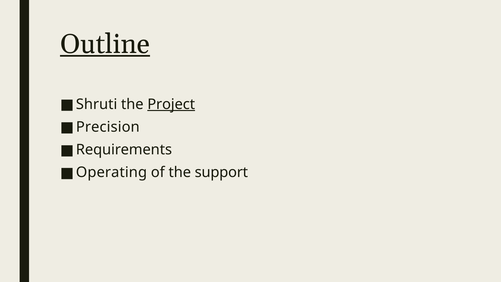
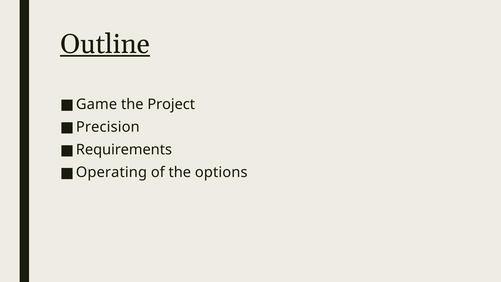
Shruti: Shruti -> Game
Project underline: present -> none
support: support -> options
